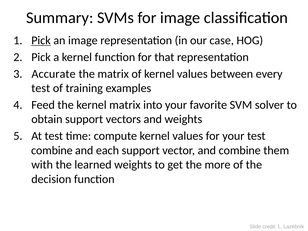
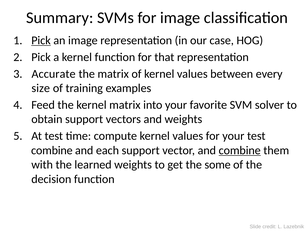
test at (41, 88): test -> size
combine at (240, 150) underline: none -> present
more: more -> some
